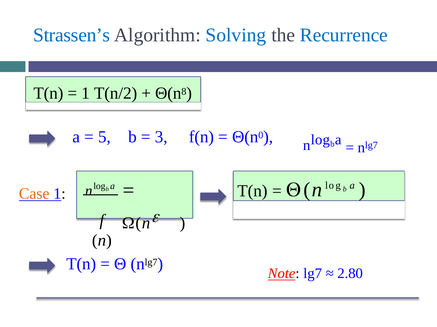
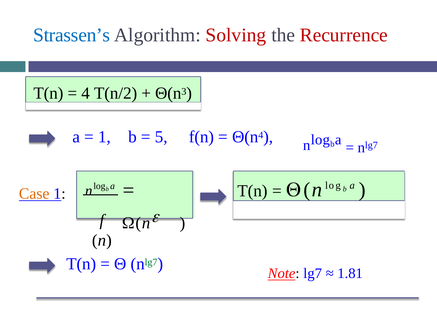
Solving colour: blue -> red
Recurrence colour: blue -> red
1 at (86, 93): 1 -> 4
8: 8 -> 3
5 at (104, 137): 5 -> 1
3: 3 -> 5
0 at (261, 135): 0 -> 4
lg7 at (151, 263) colour: black -> green
2.80: 2.80 -> 1.81
